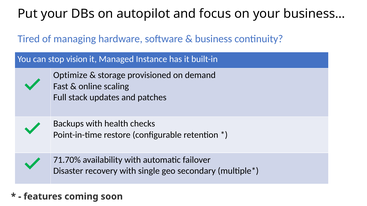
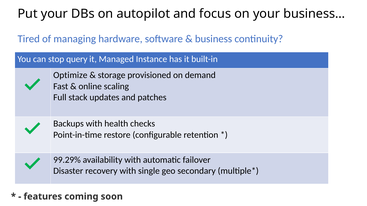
vision: vision -> query
71.70%: 71.70% -> 99.29%
